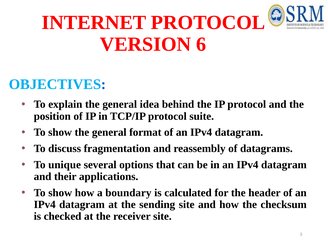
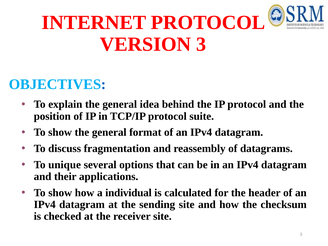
VERSION 6: 6 -> 3
boundary: boundary -> individual
